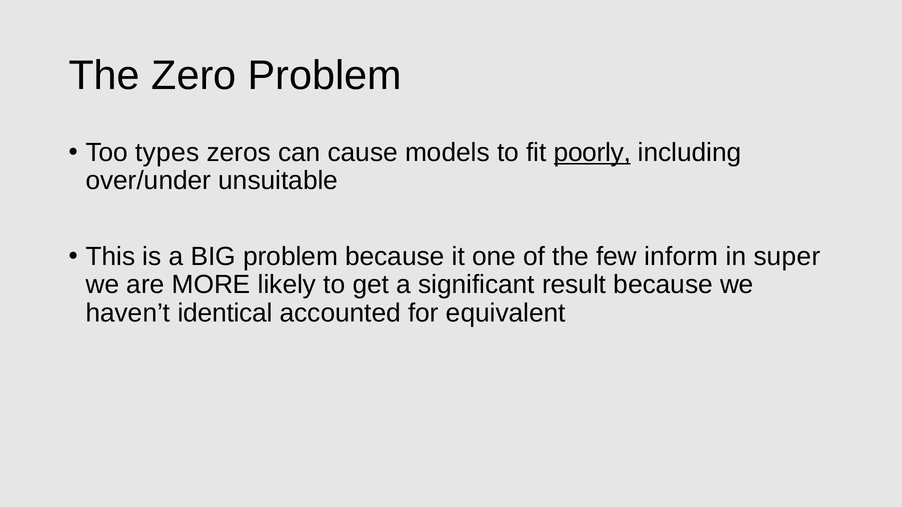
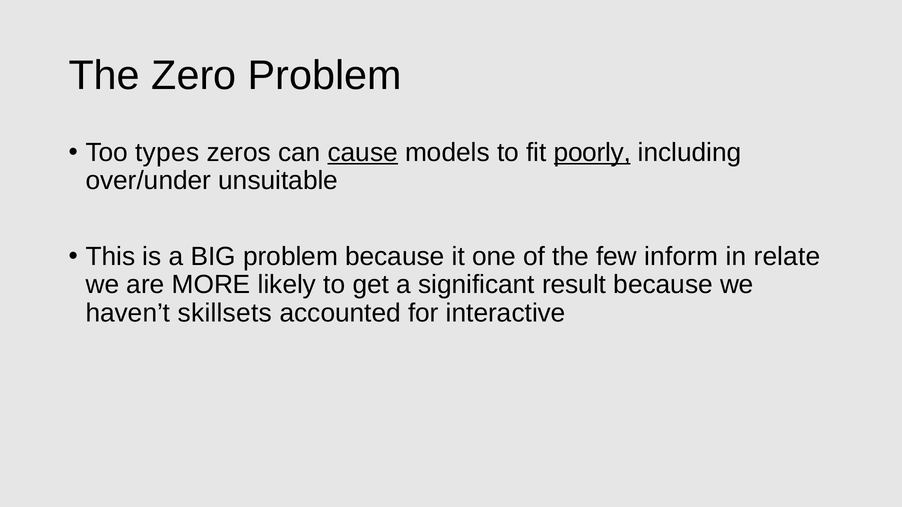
cause underline: none -> present
super: super -> relate
identical: identical -> skillsets
equivalent: equivalent -> interactive
